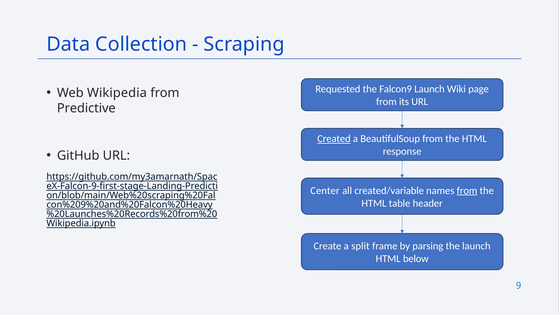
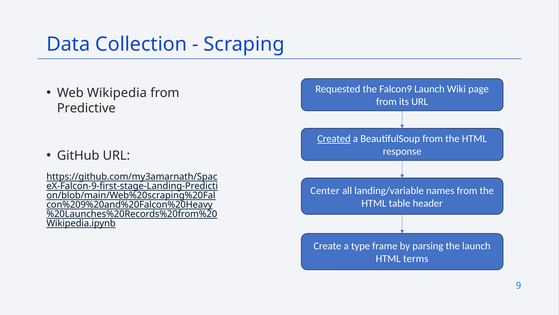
created/variable: created/variable -> landing/variable
from at (467, 190) underline: present -> none
split: split -> type
below: below -> terms
